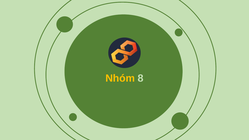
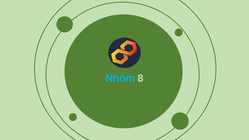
Nhóm colour: yellow -> light blue
